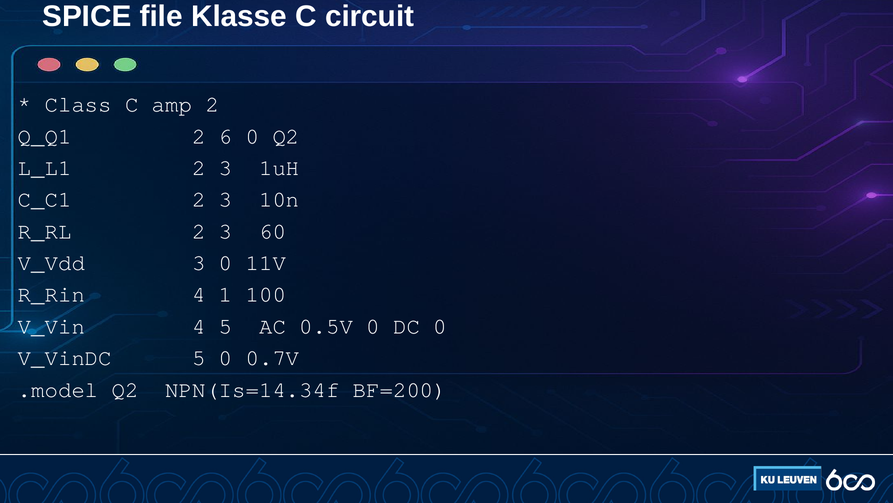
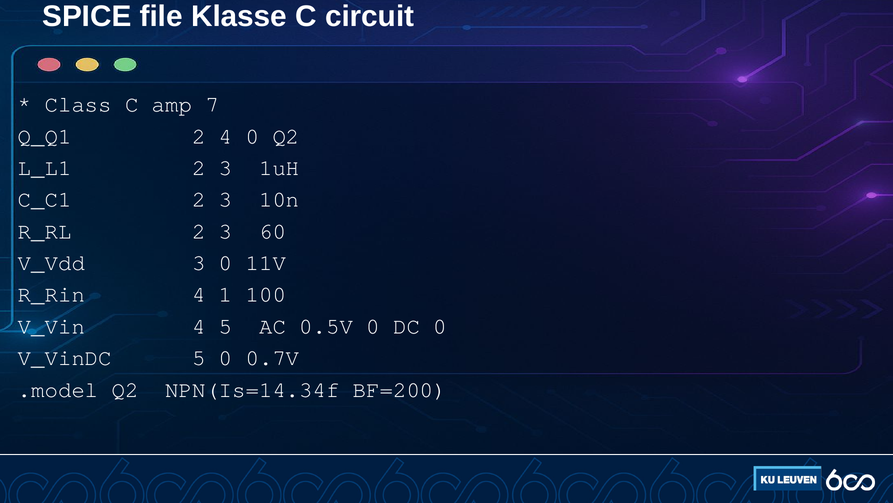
amp 2: 2 -> 7
2 6: 6 -> 4
